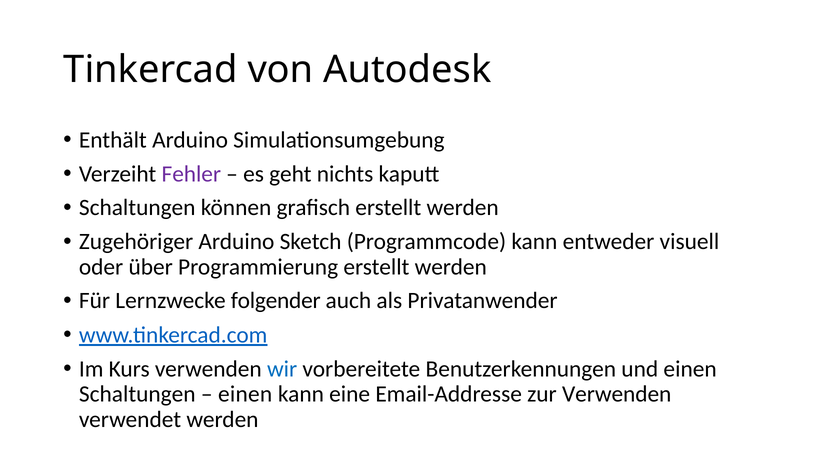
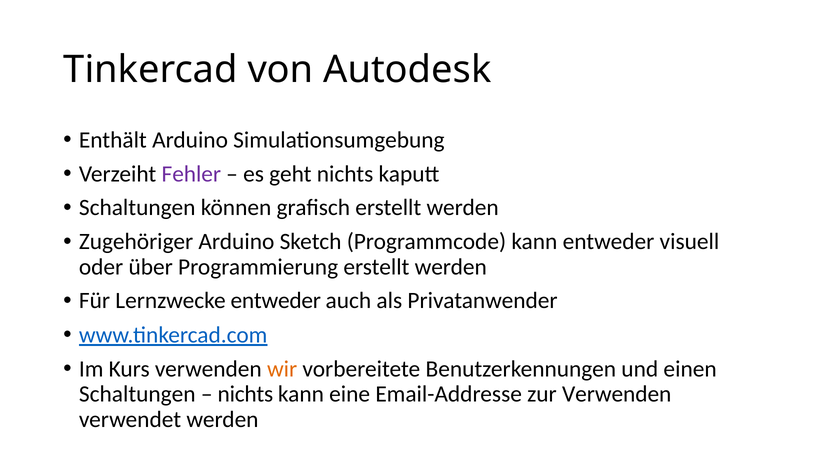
Lernzwecke folgender: folgender -> entweder
wir colour: blue -> orange
einen at (245, 395): einen -> nichts
